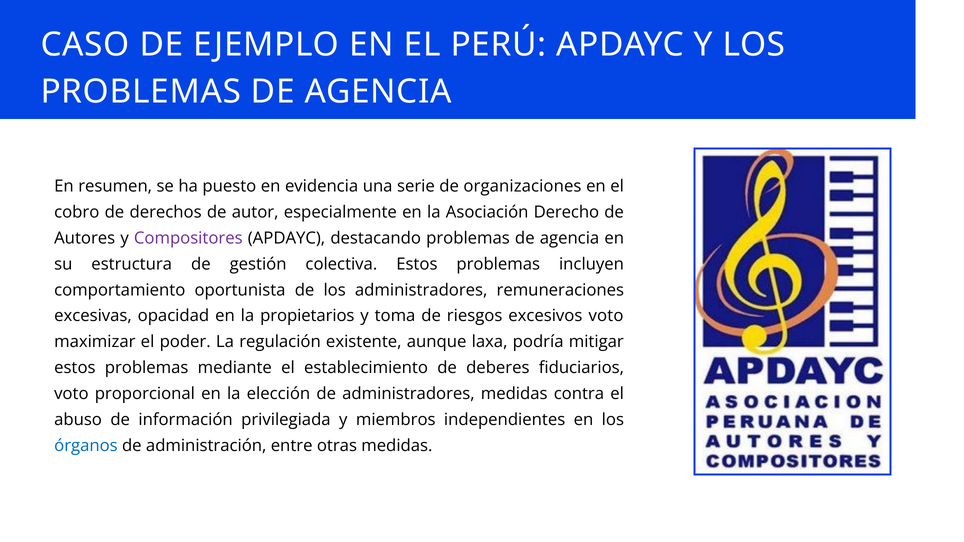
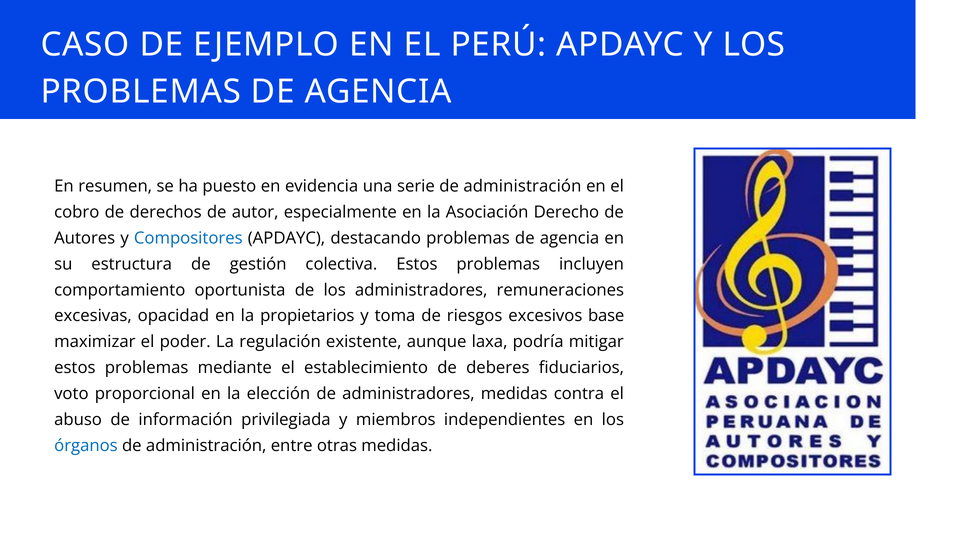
serie de organizaciones: organizaciones -> administración
Compositores colour: purple -> blue
excesivos voto: voto -> base
